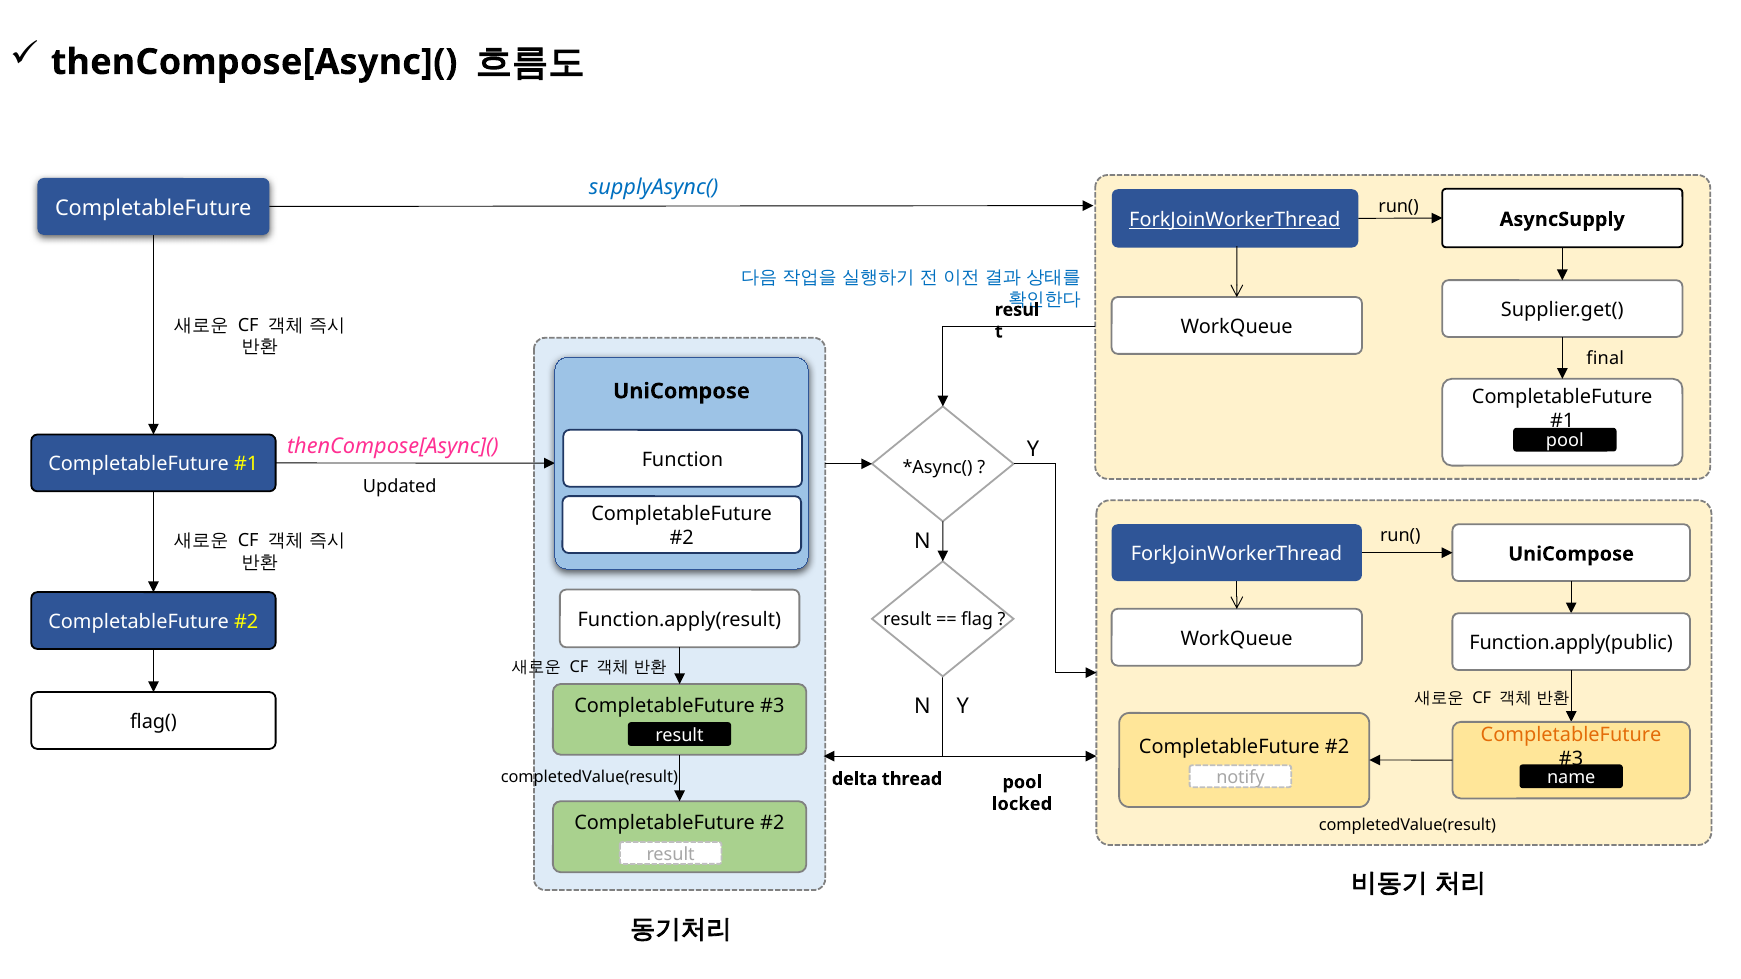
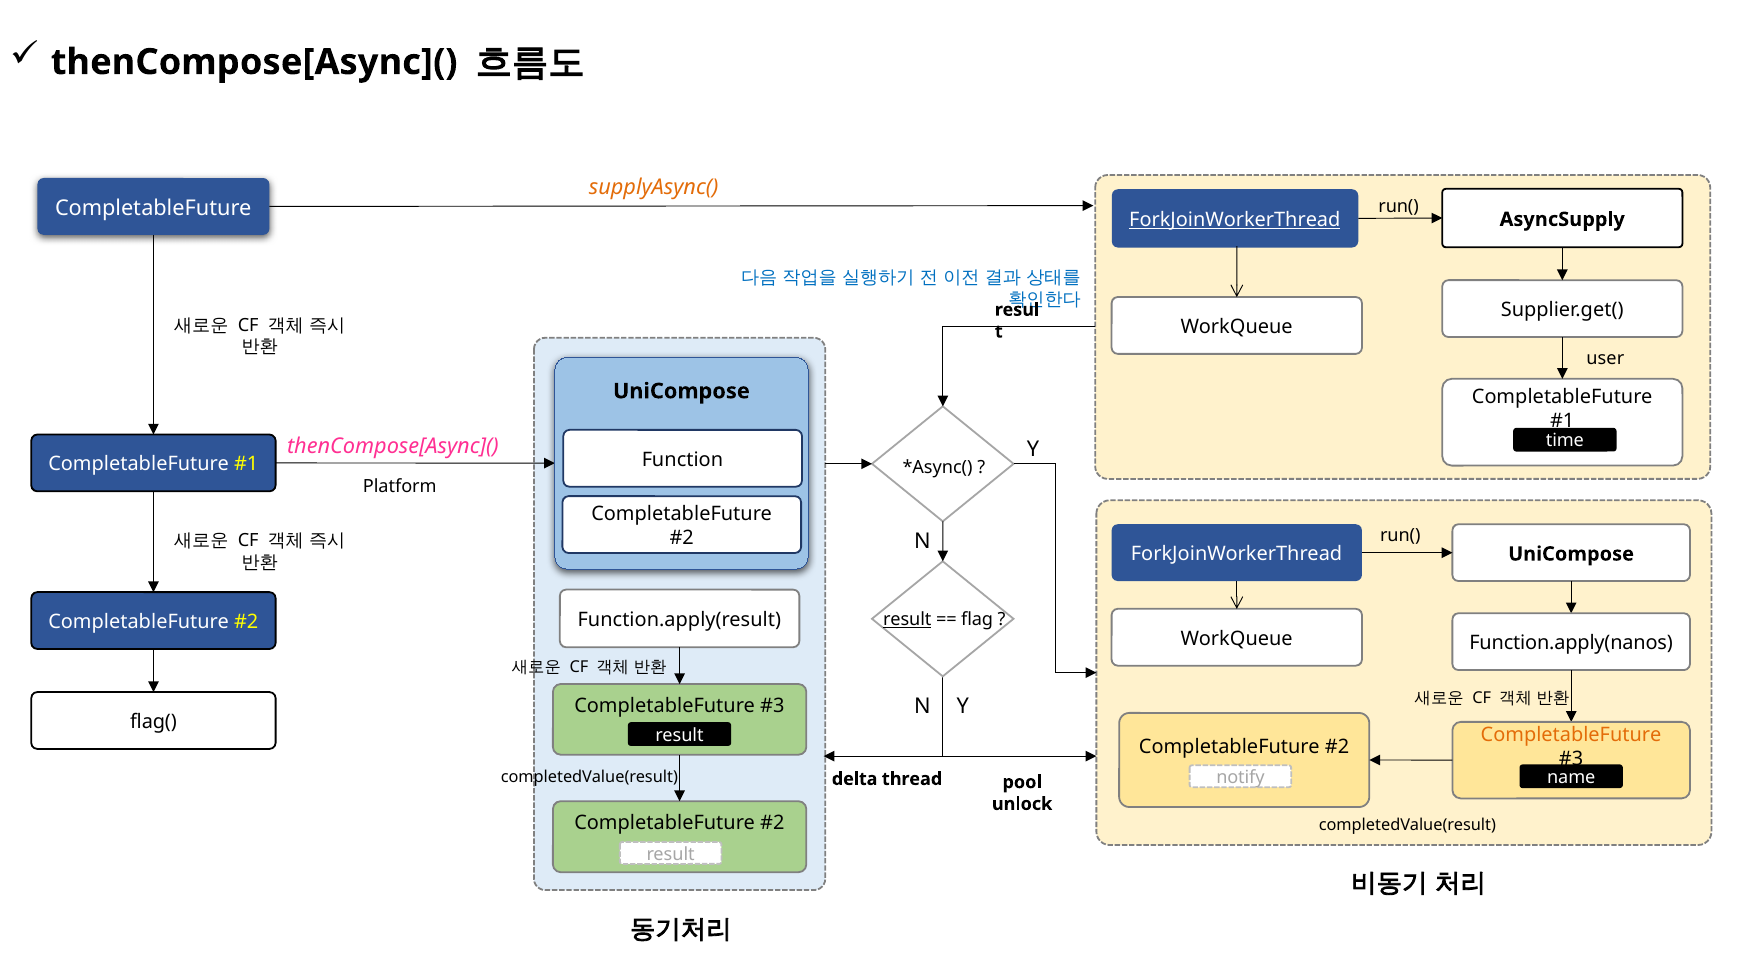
supplyAsync( colour: blue -> orange
final: final -> user
pool at (1565, 441): pool -> time
Updated: Updated -> Platform
result at (907, 620) underline: none -> present
Function.apply(public: Function.apply(public -> Function.apply(nanos
locked: locked -> unlock
